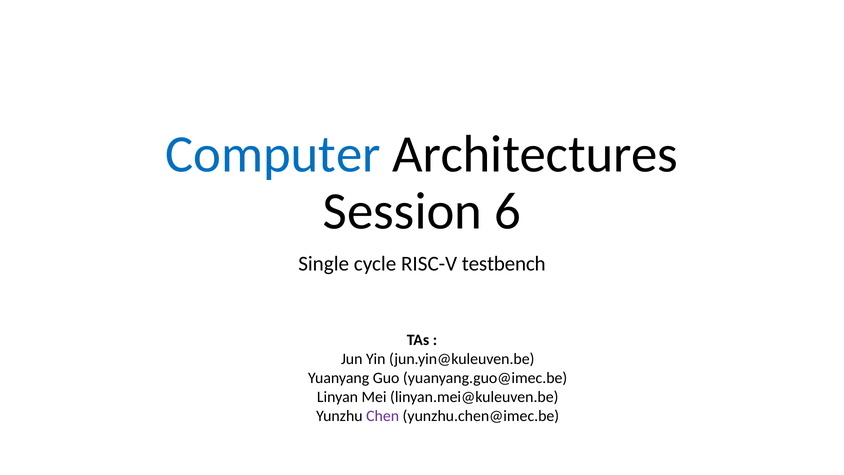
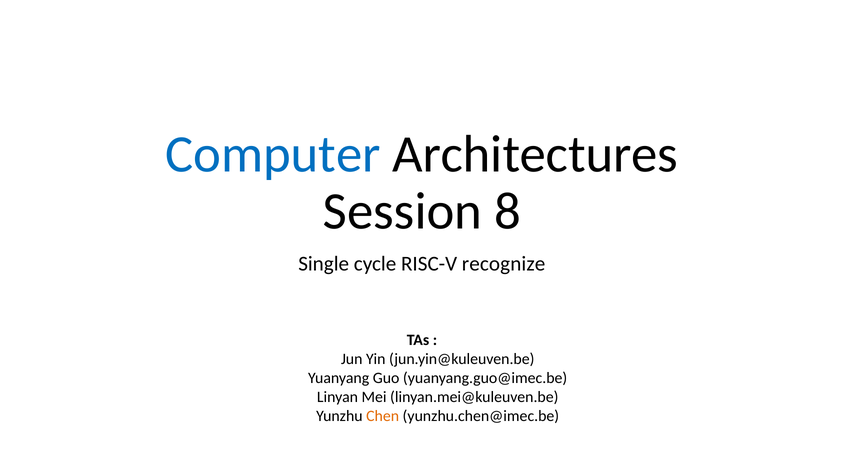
6: 6 -> 8
testbench: testbench -> recognize
Chen colour: purple -> orange
